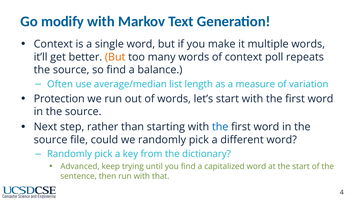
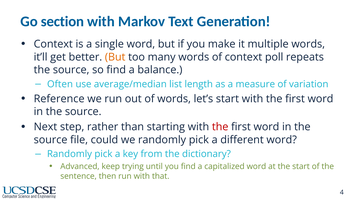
modify: modify -> section
Protection: Protection -> Reference
the at (220, 127) colour: blue -> red
